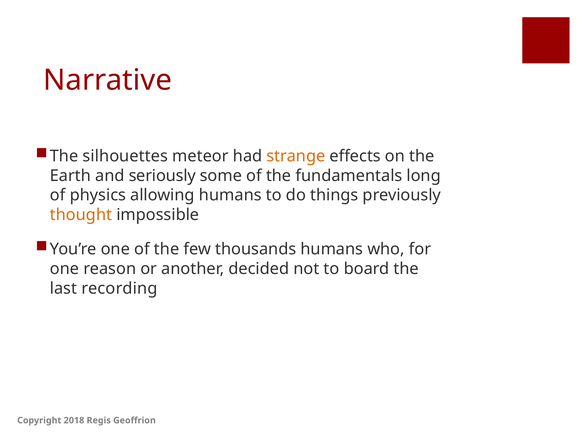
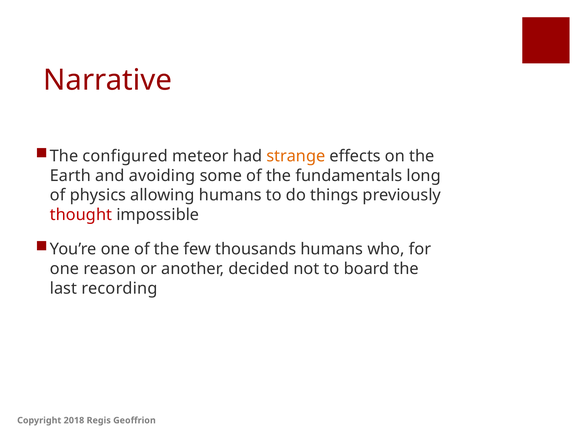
silhouettes: silhouettes -> configured
seriously: seriously -> avoiding
thought colour: orange -> red
